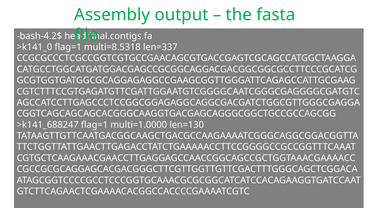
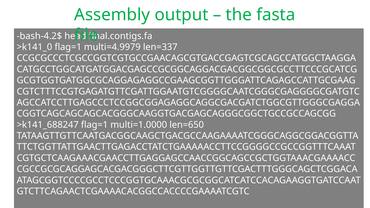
multi=8.5318: multi=8.5318 -> multi=4.9979
len=130: len=130 -> len=650
